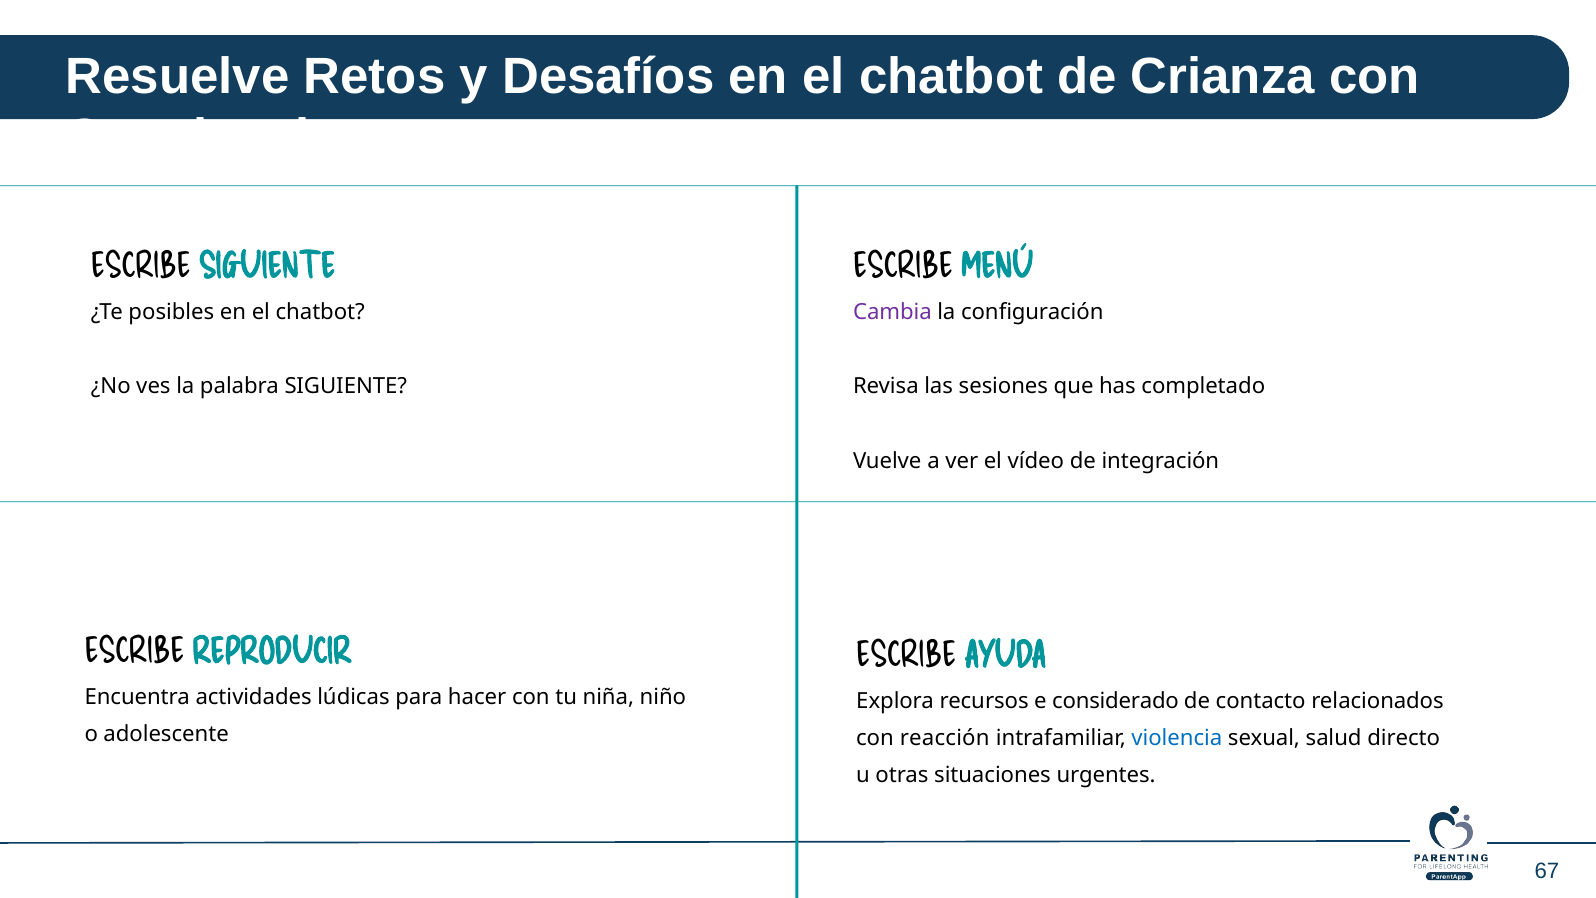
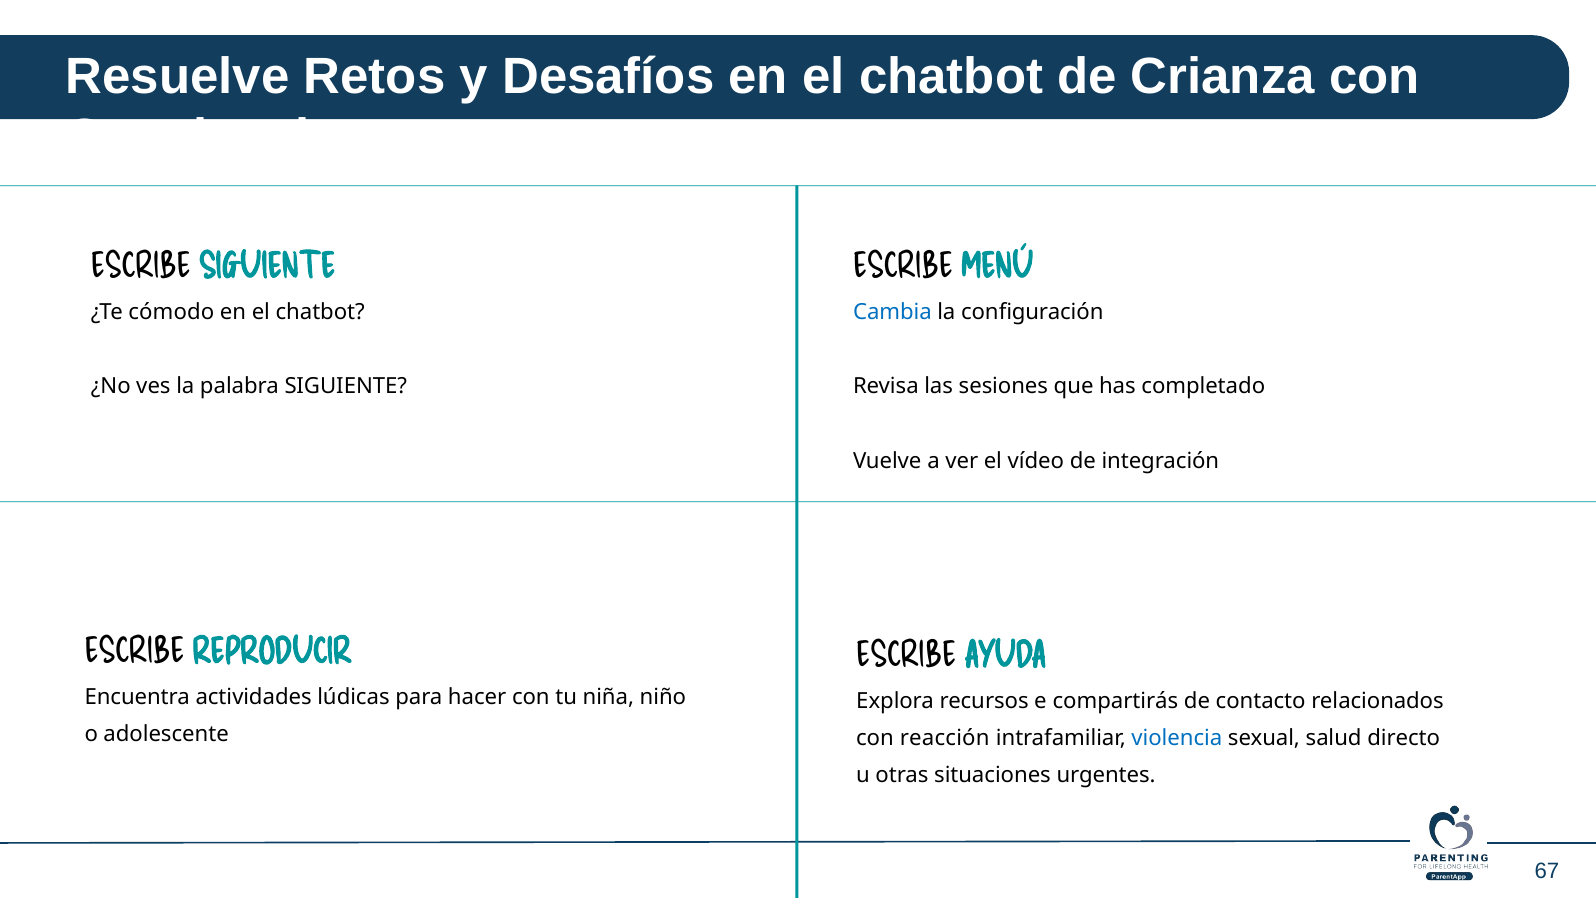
posibles: posibles -> cómodo
Cambia colour: purple -> blue
considerado: considerado -> compartirás
